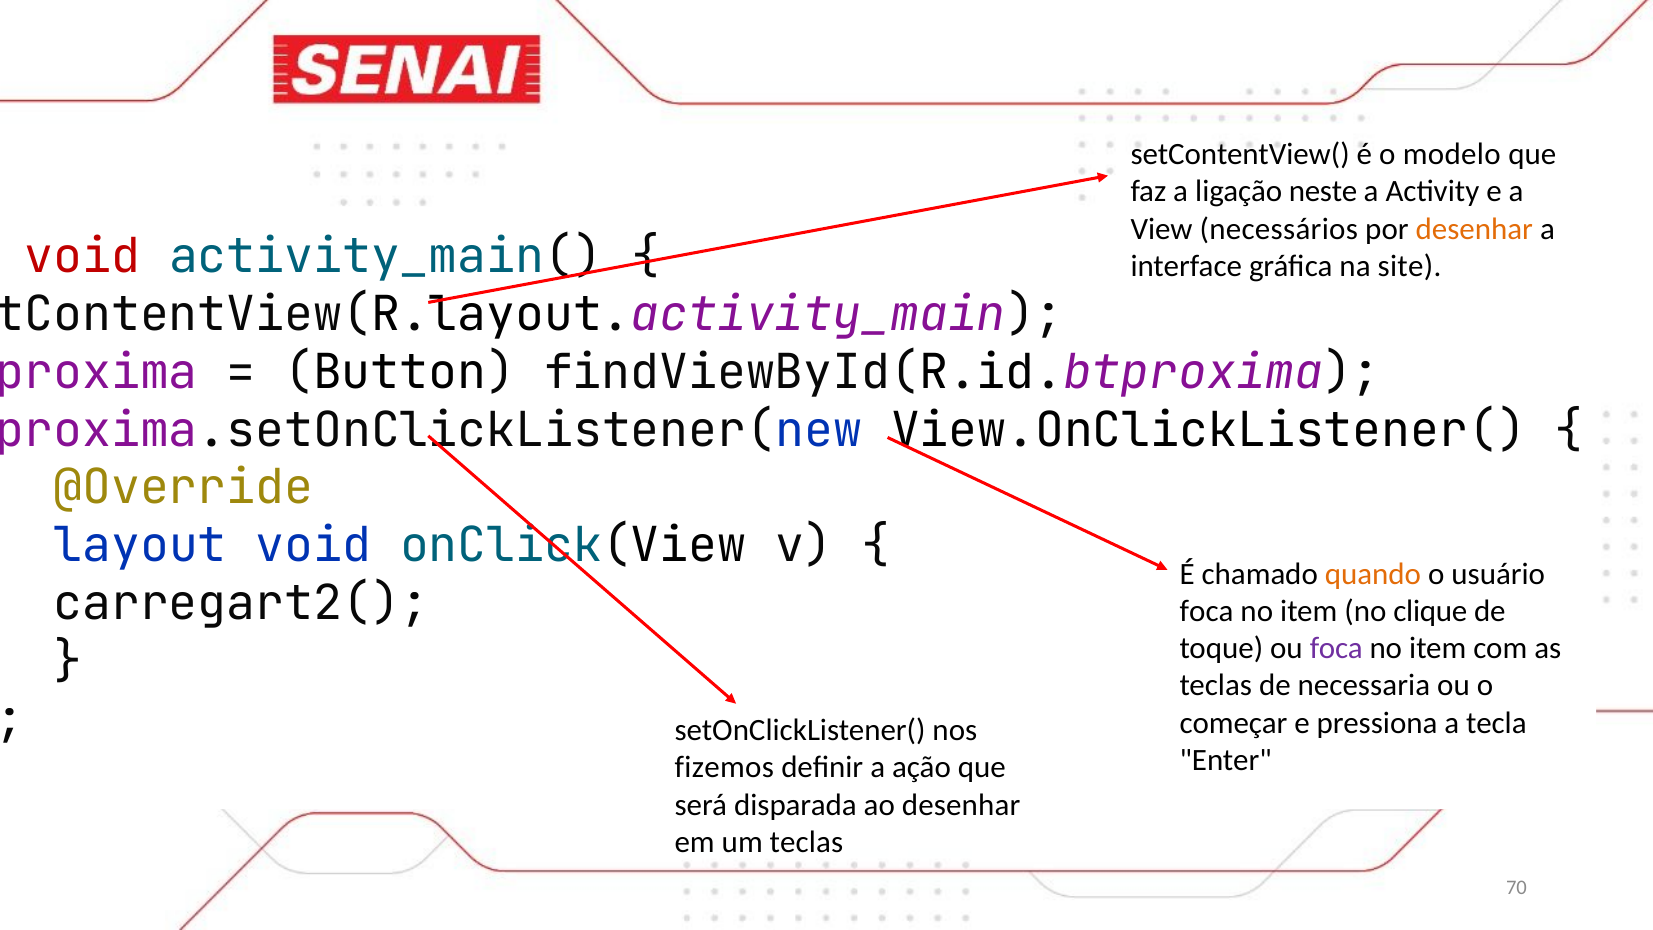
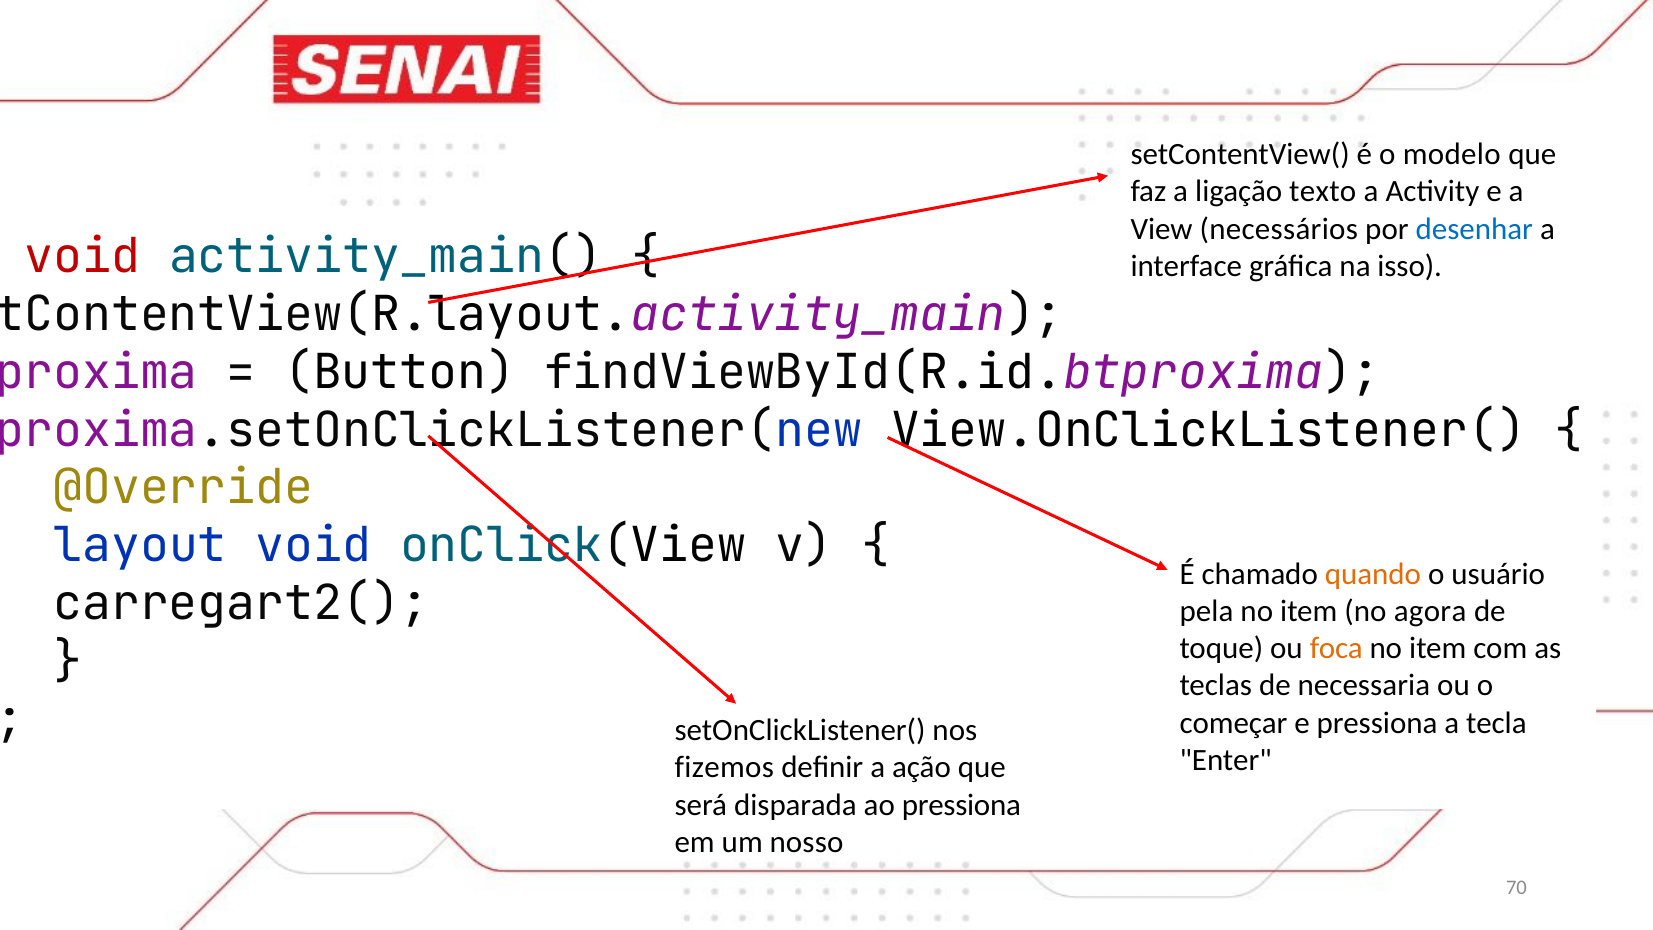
neste: neste -> texto
desenhar at (1474, 229) colour: orange -> blue
site: site -> isso
foca at (1207, 611): foca -> pela
clique: clique -> agora
foca at (1336, 648) colour: purple -> orange
ao desenhar: desenhar -> pressiona
um teclas: teclas -> nosso
